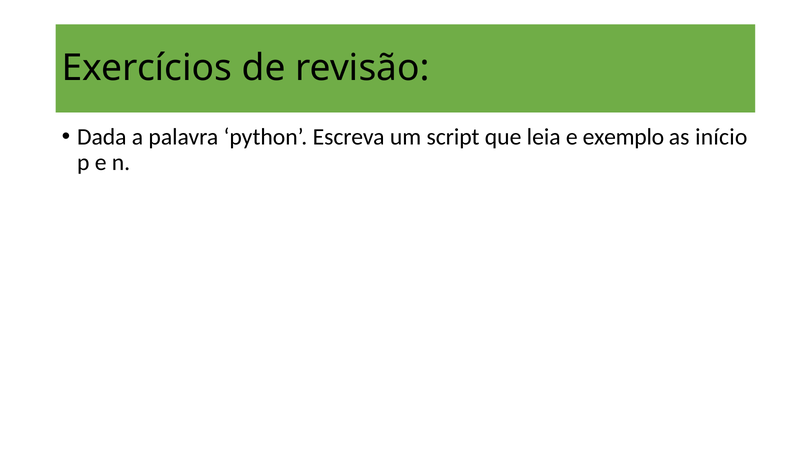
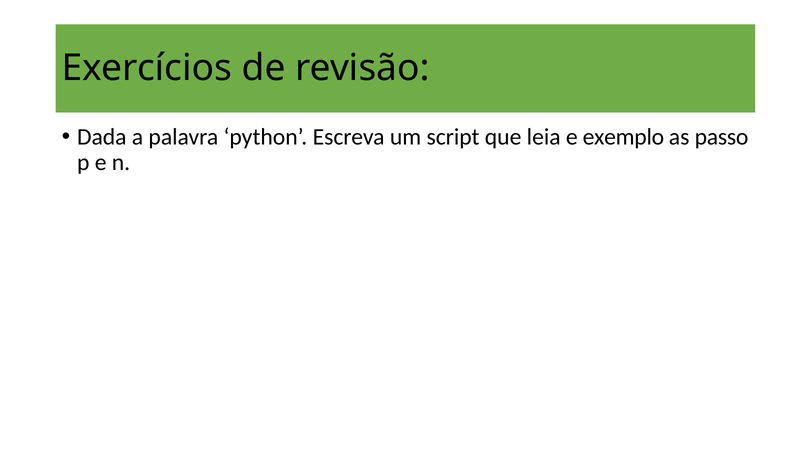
início: início -> passo
